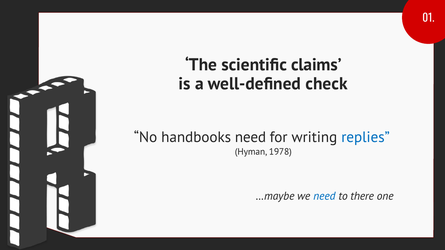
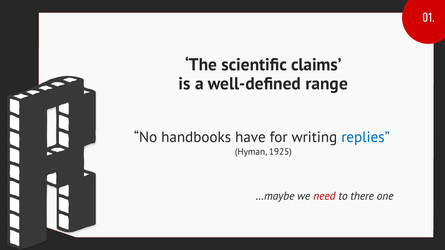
check: check -> range
handbooks need: need -> have
1978: 1978 -> 1925
need at (324, 196) colour: blue -> red
